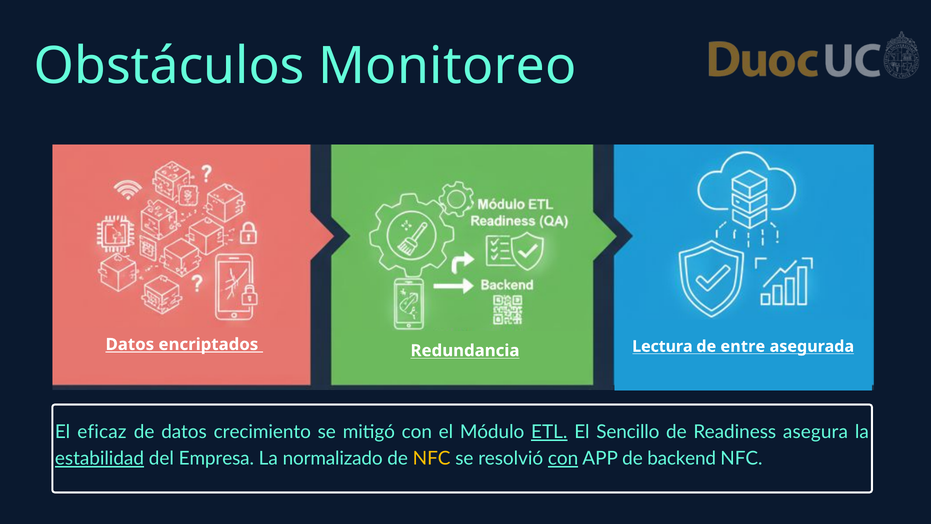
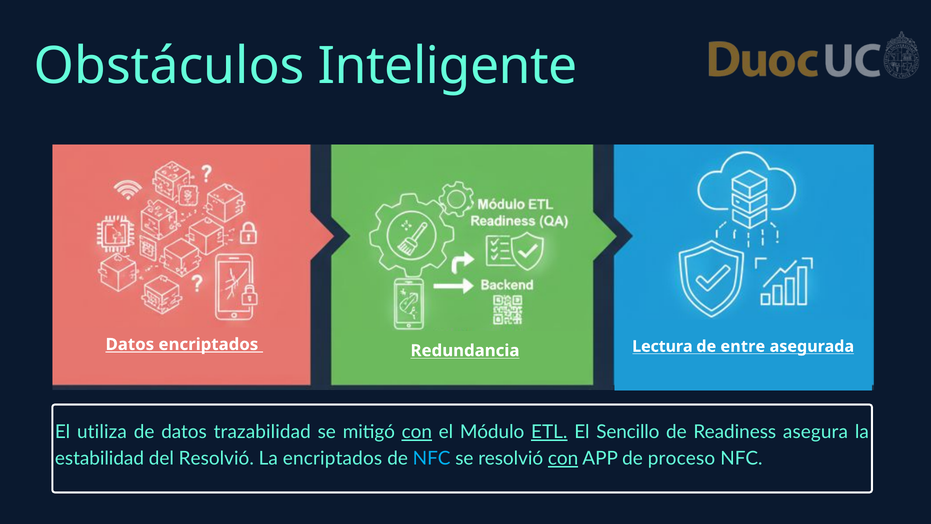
Monitoreo: Monitoreo -> Inteligente
eficaz: eficaz -> utiliza
crecimiento: crecimiento -> trazabilidad
con at (417, 432) underline: none -> present
estabilidad underline: present -> none
del Empresa: Empresa -> Resolvió
La normalizado: normalizado -> encriptados
NFC at (432, 458) colour: yellow -> light blue
backend: backend -> proceso
